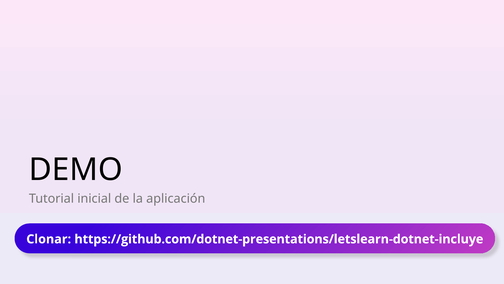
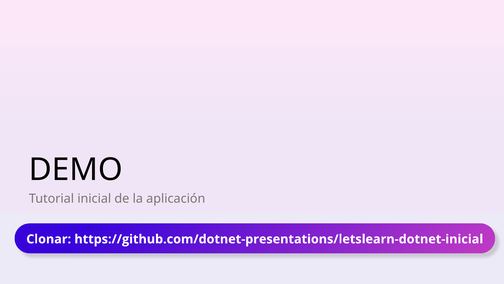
https://github.com/dotnet-presentations/letslearn-dotnet-incluye: https://github.com/dotnet-presentations/letslearn-dotnet-incluye -> https://github.com/dotnet-presentations/letslearn-dotnet-inicial
